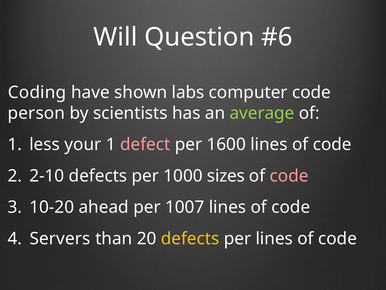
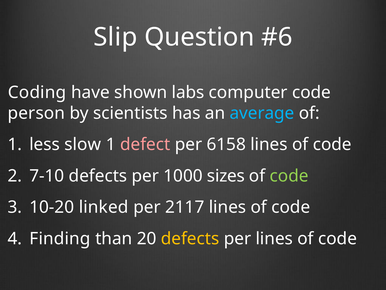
Will: Will -> Slip
average colour: light green -> light blue
your: your -> slow
1600: 1600 -> 6158
2-10: 2-10 -> 7-10
code at (289, 176) colour: pink -> light green
ahead: ahead -> linked
1007: 1007 -> 2117
Servers: Servers -> Finding
